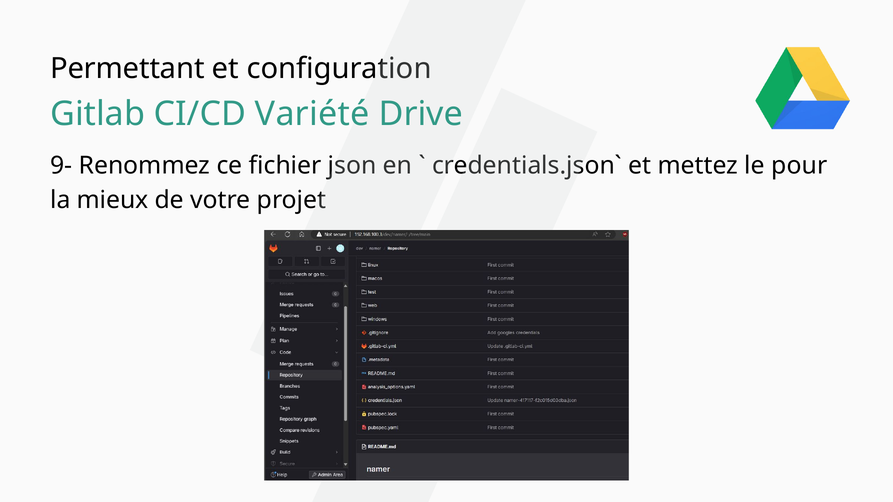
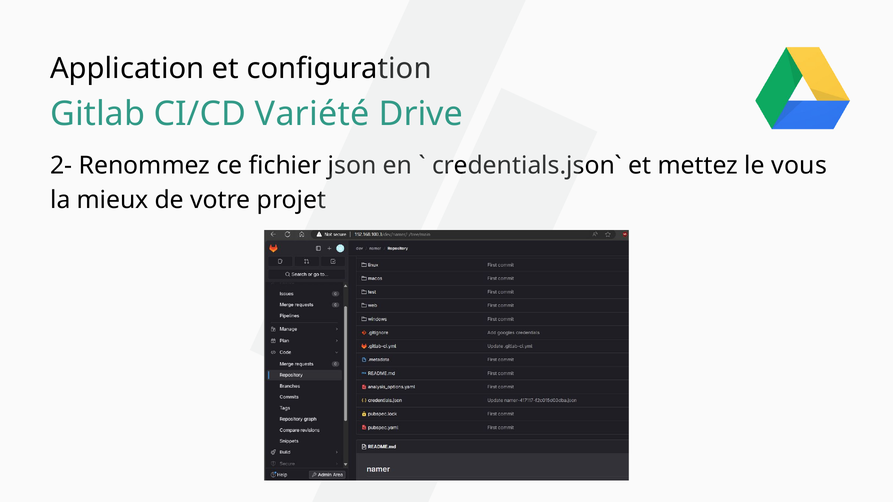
Permettant: Permettant -> Application
9-: 9- -> 2-
pour: pour -> vous
